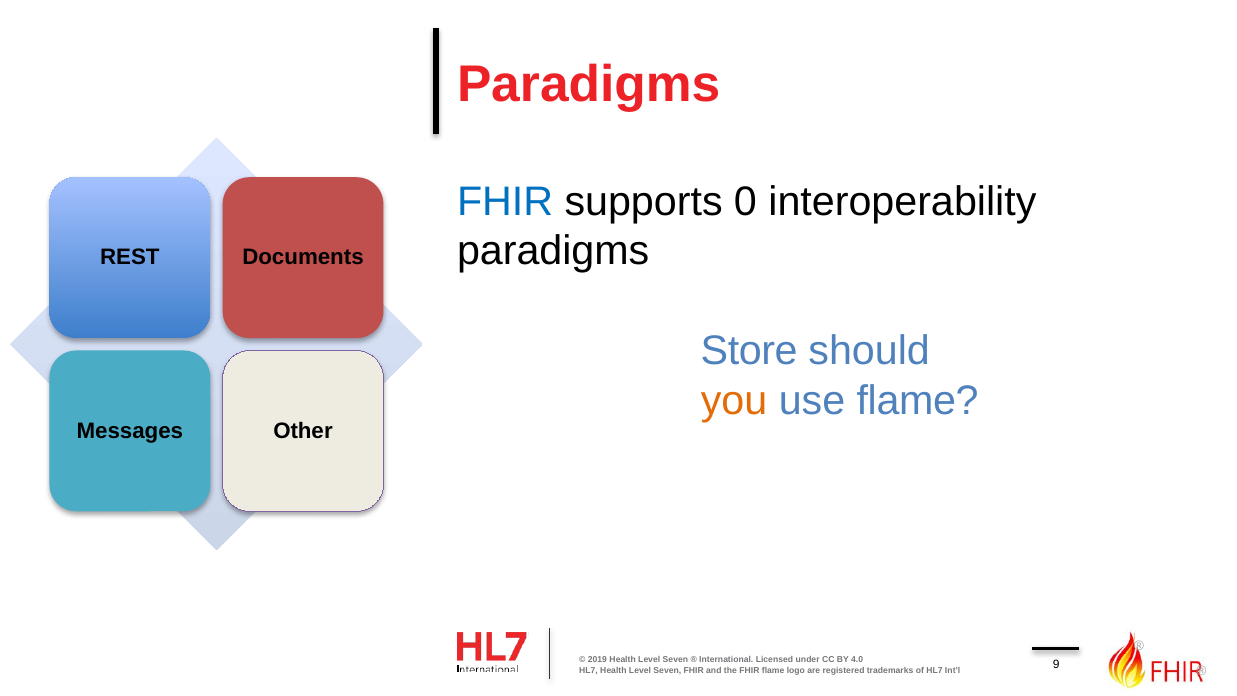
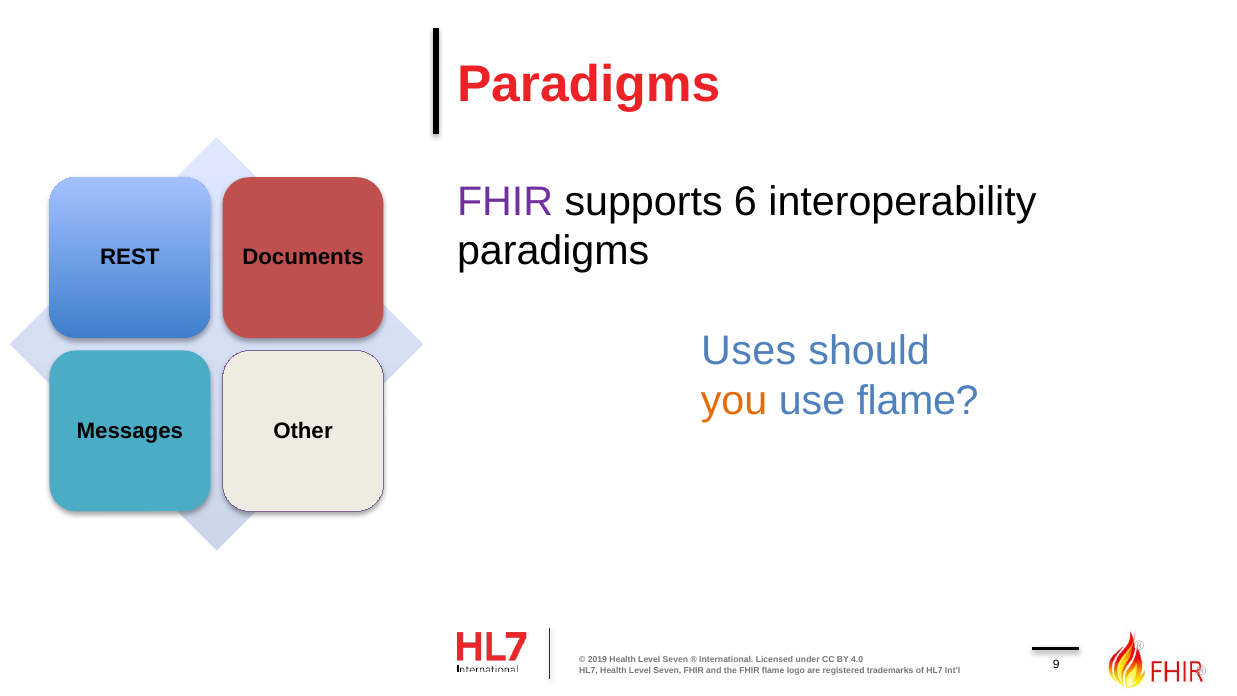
FHIR at (505, 201) colour: blue -> purple
0: 0 -> 6
Store: Store -> Uses
